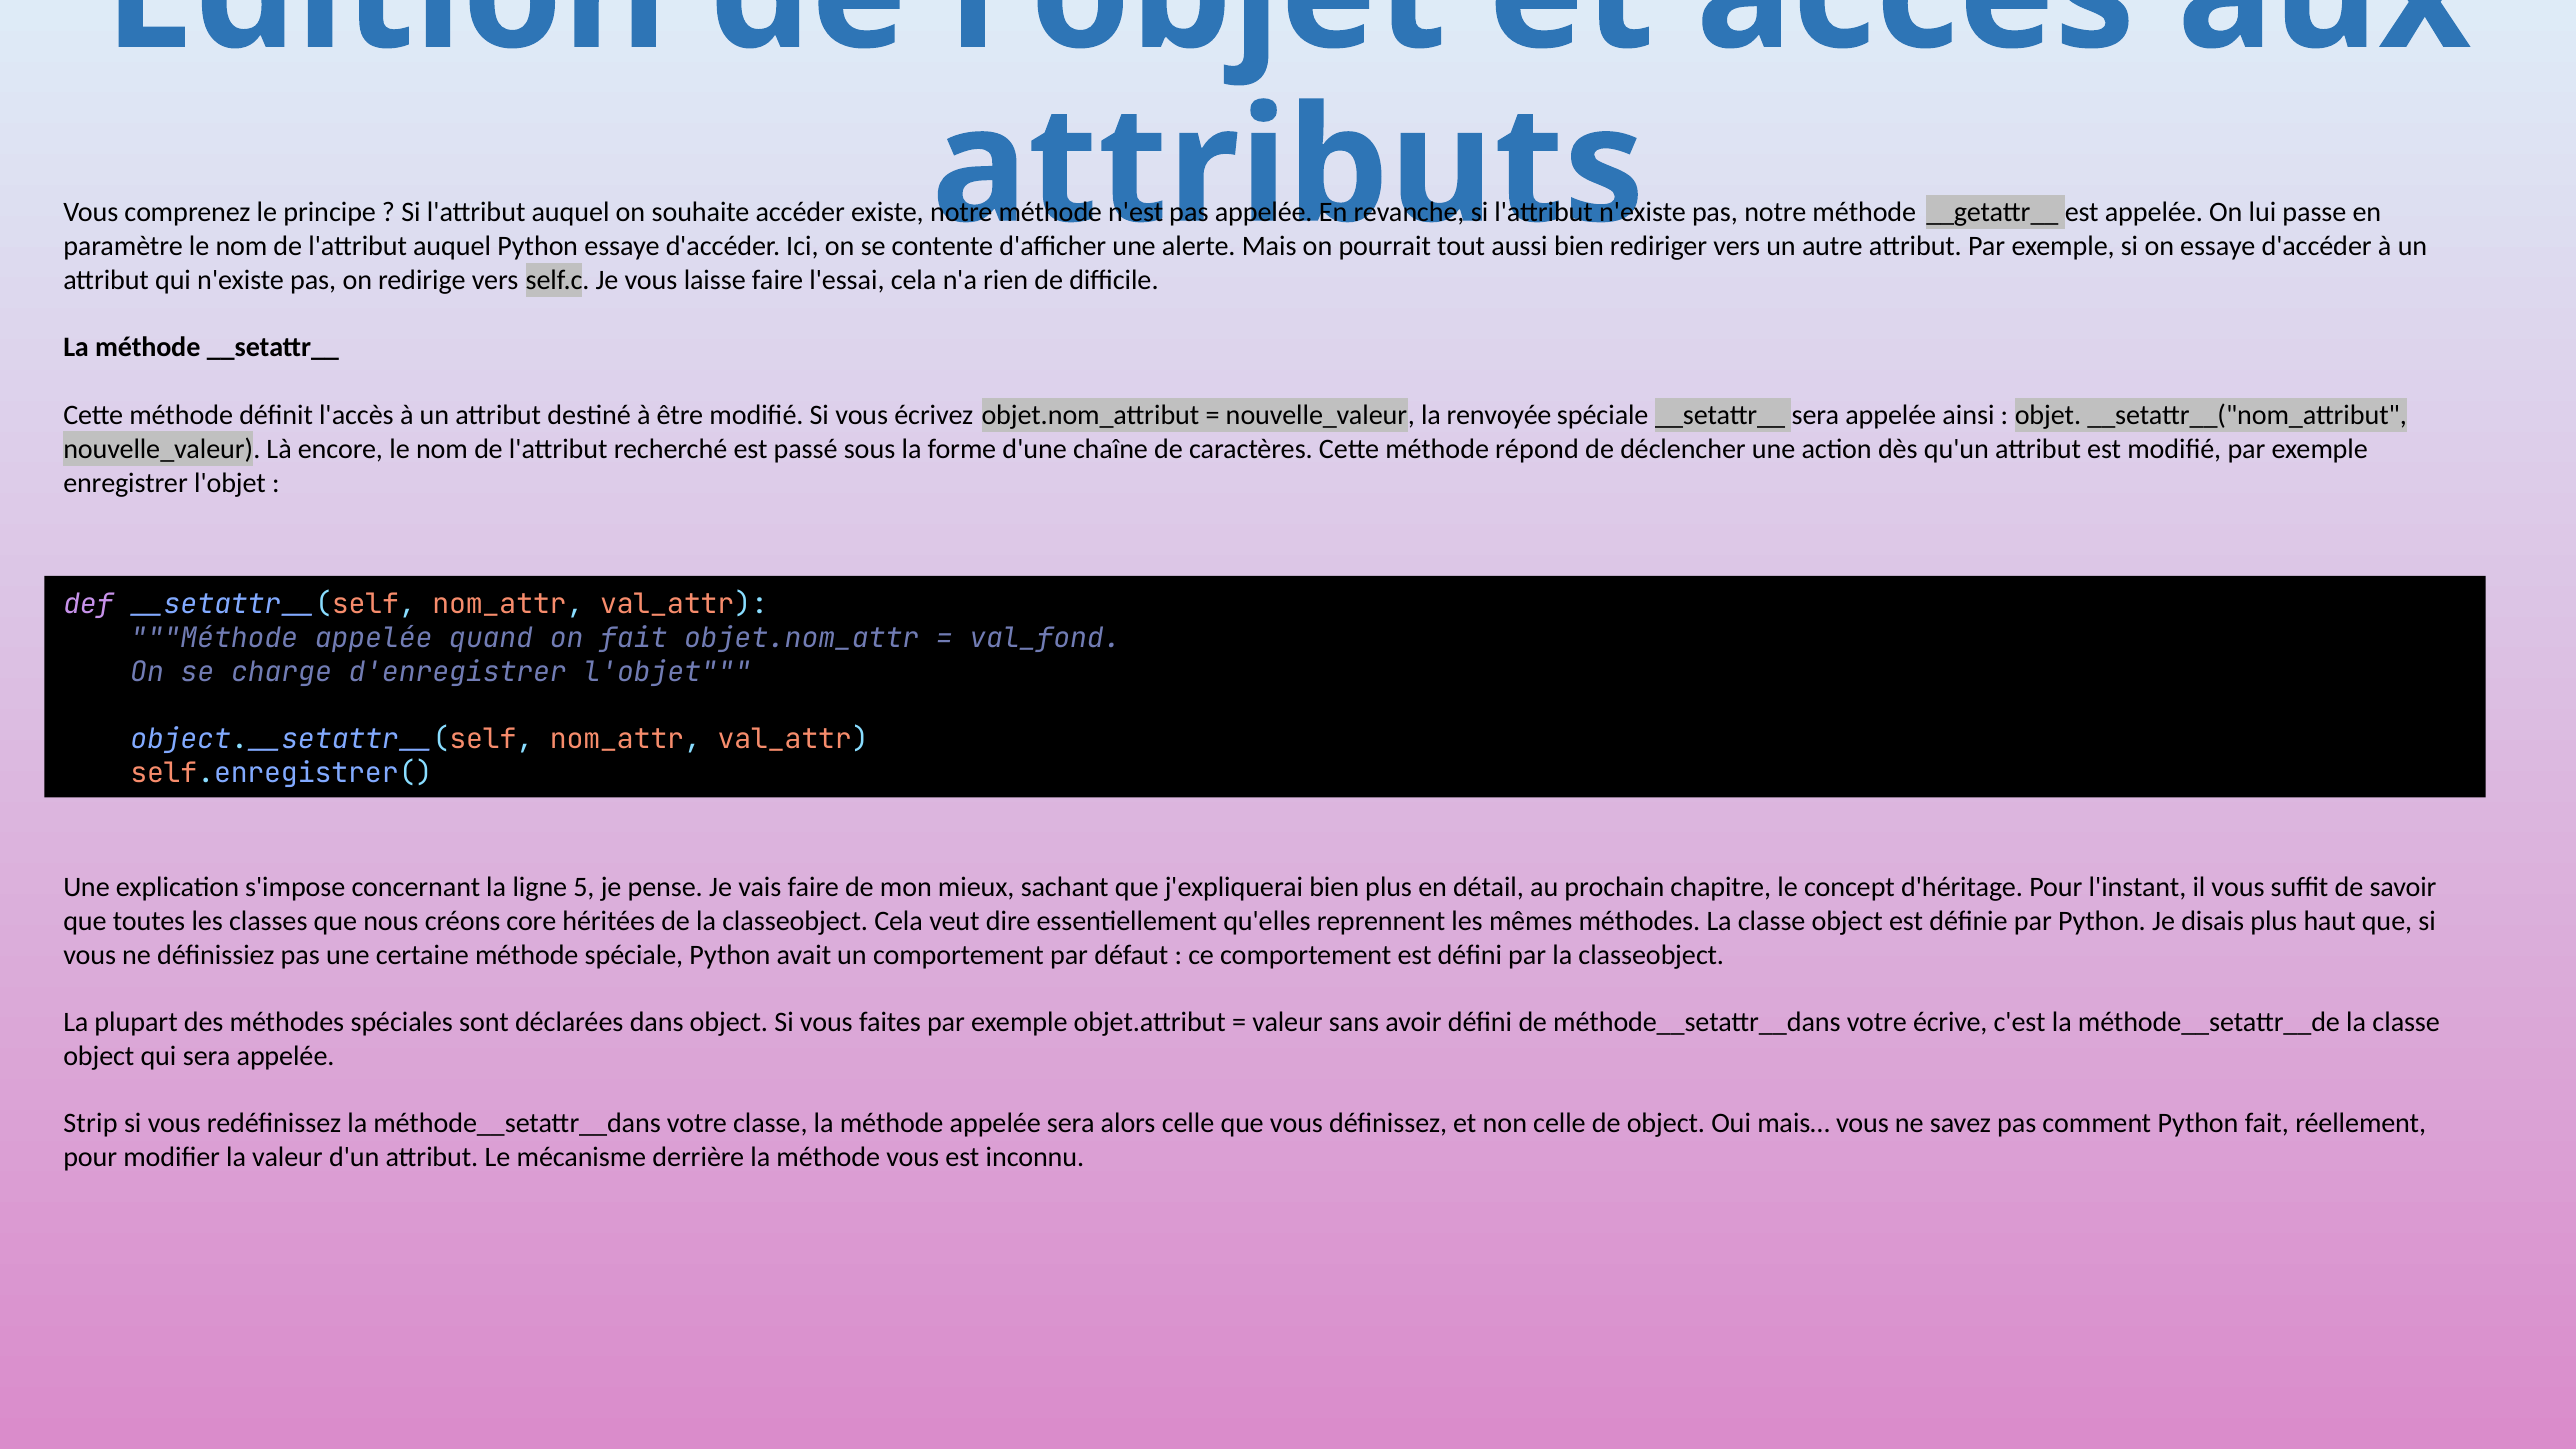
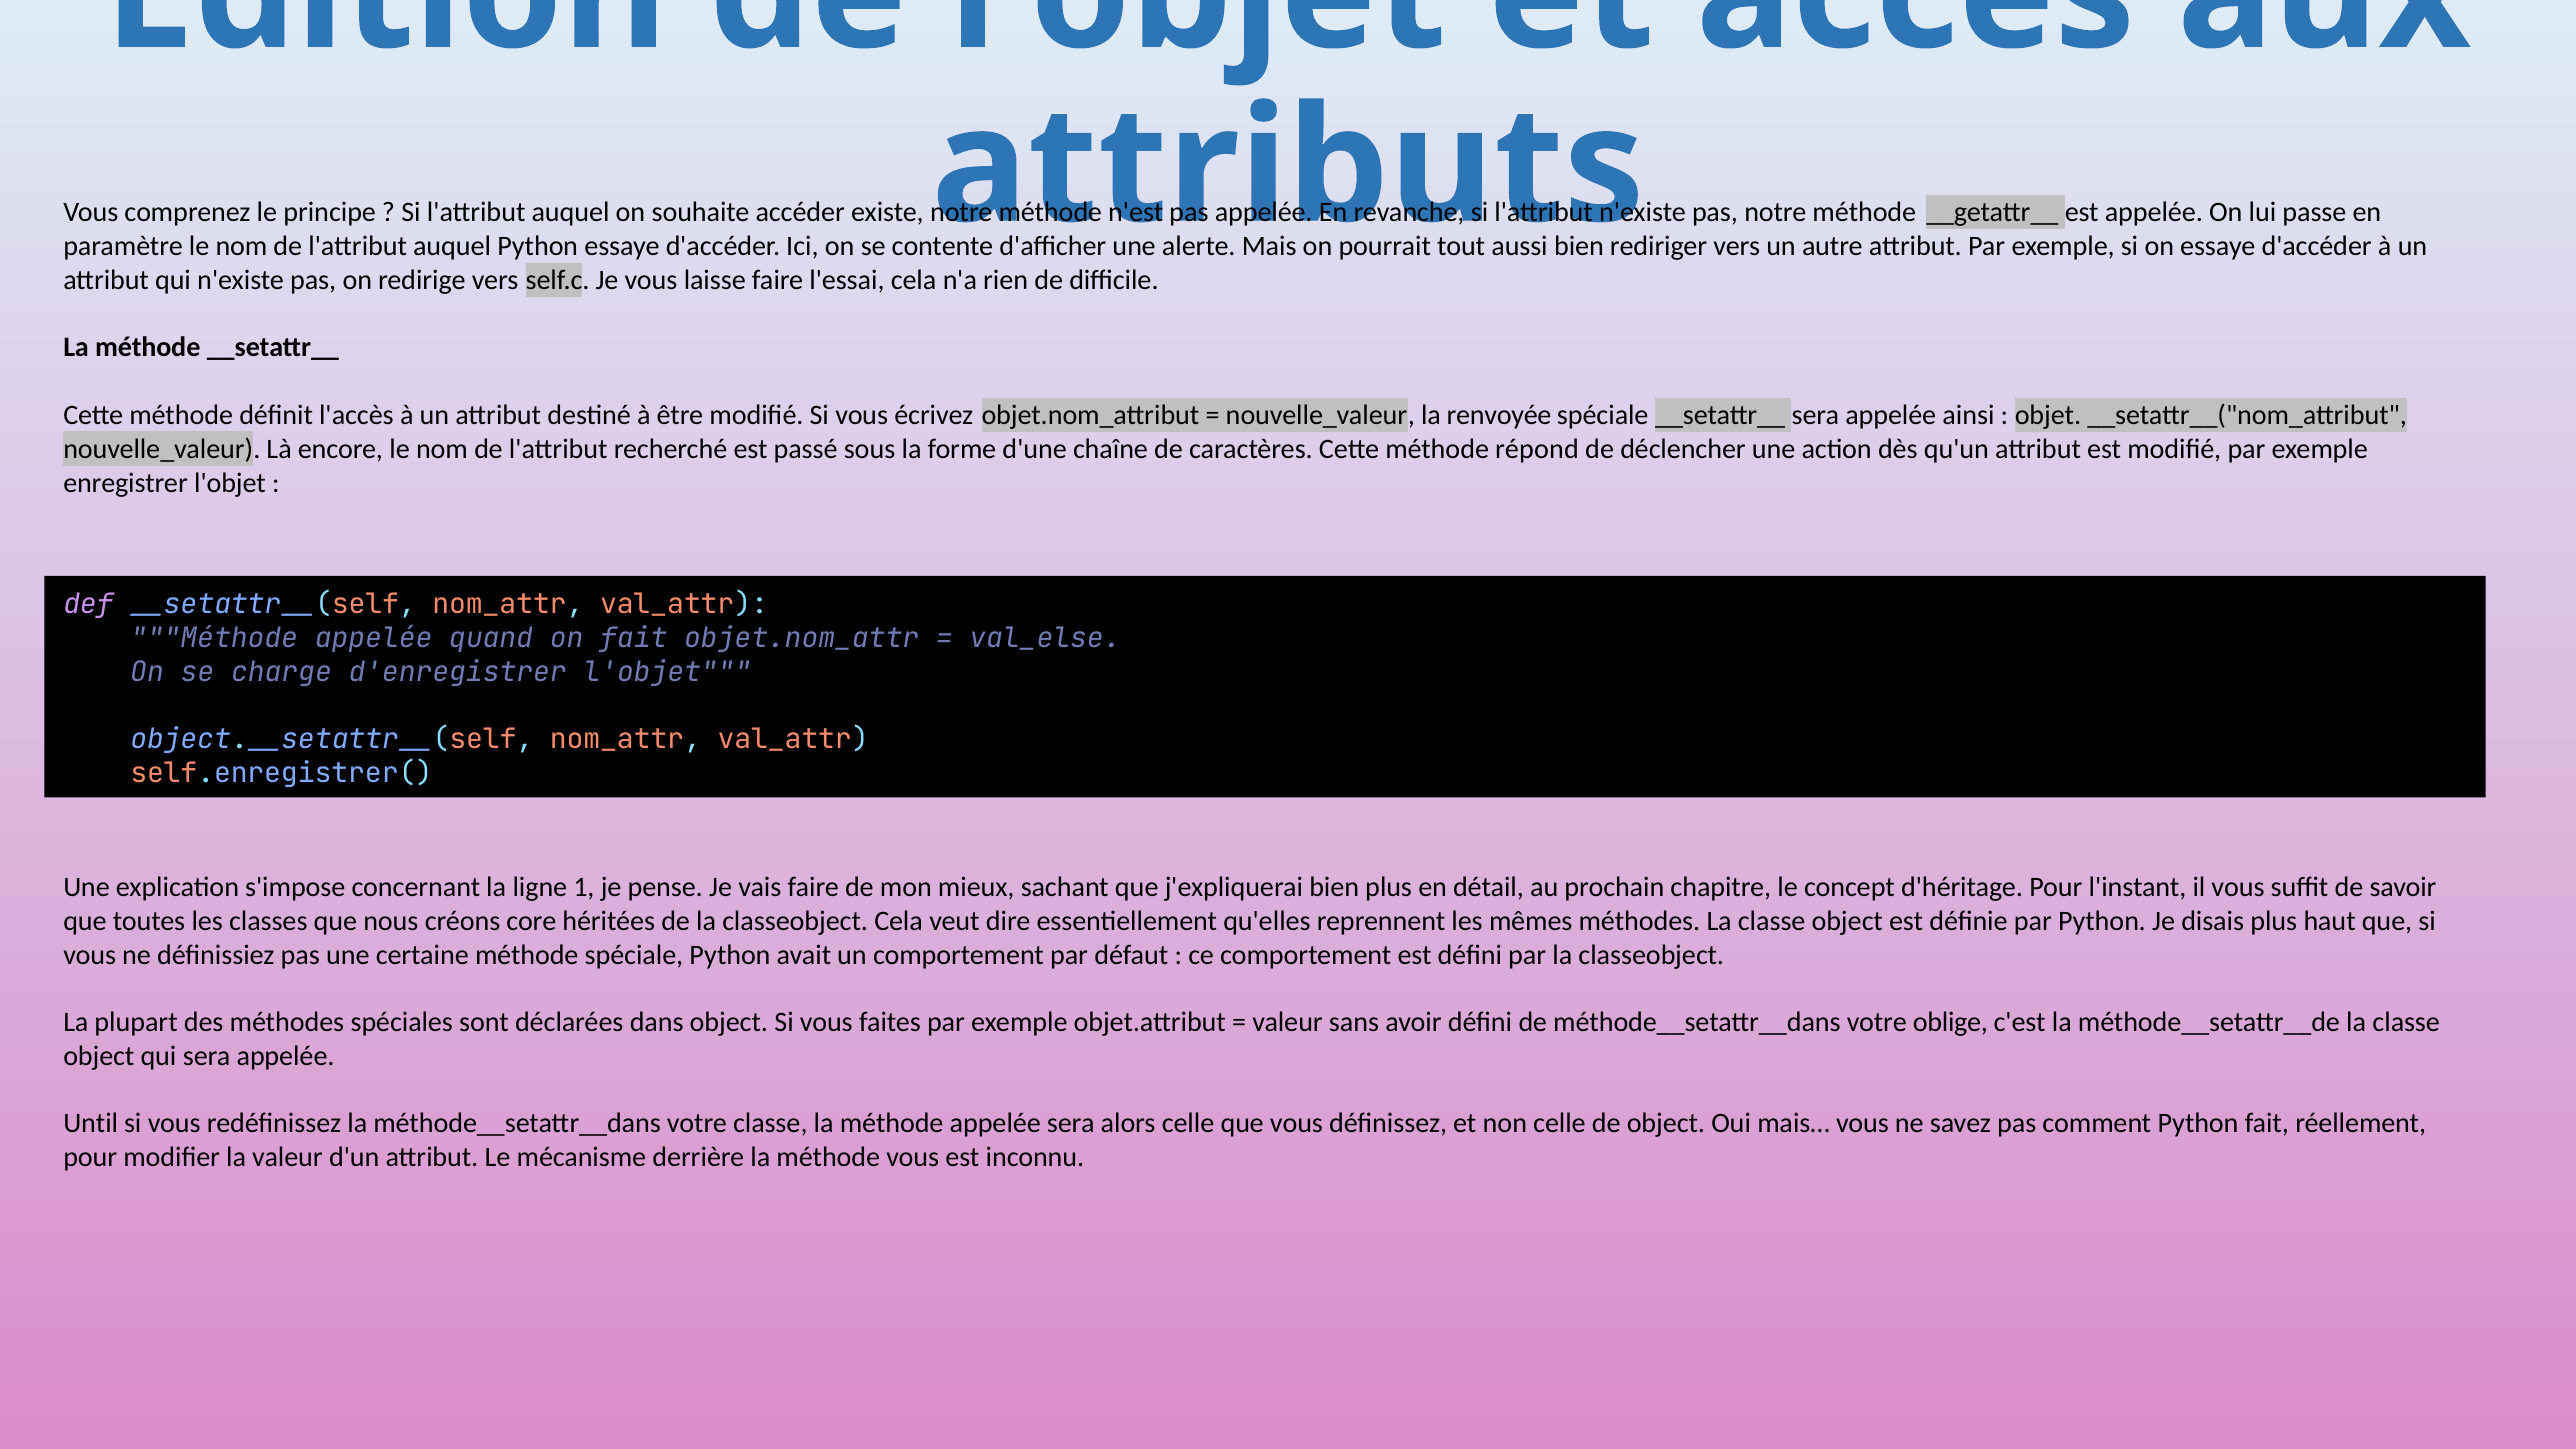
val_fond: val_fond -> val_else
5: 5 -> 1
écrive: écrive -> oblige
Strip: Strip -> Until
